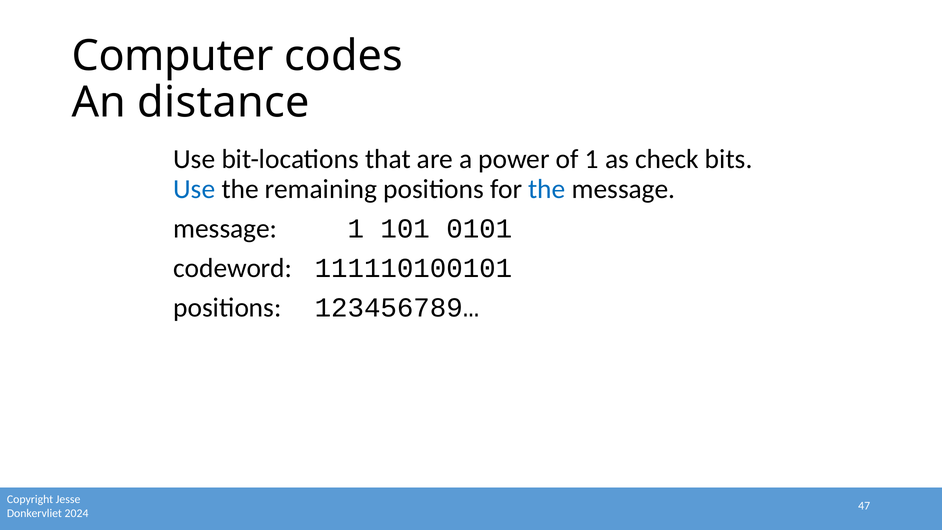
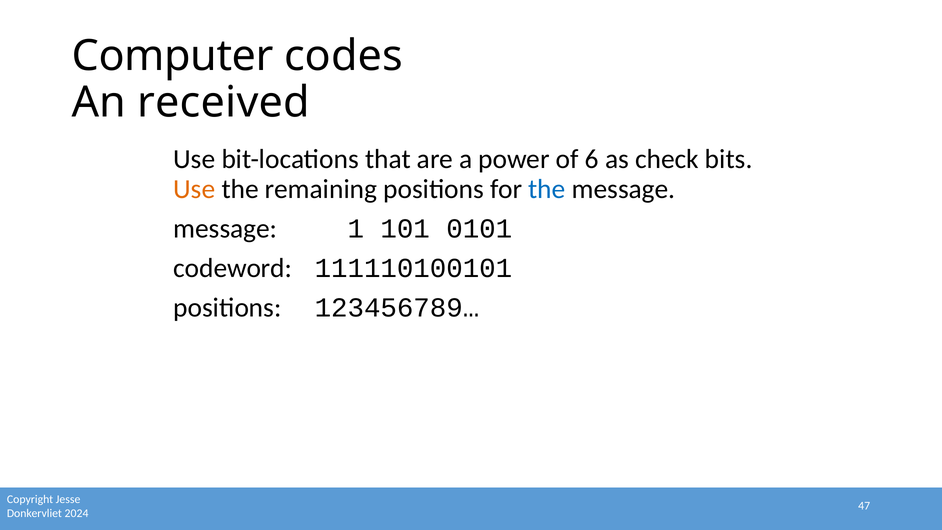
distance: distance -> received
of 1: 1 -> 6
Use at (194, 189) colour: blue -> orange
